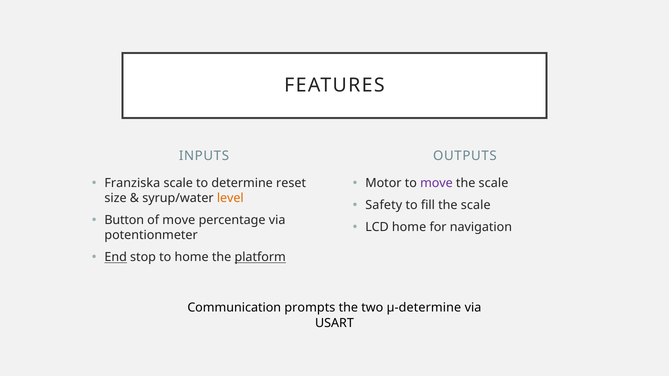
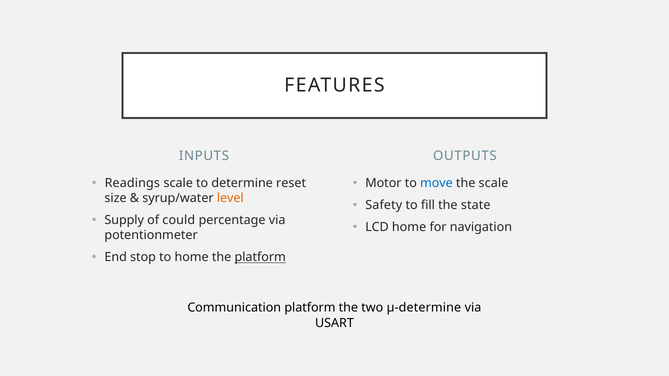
Franziska: Franziska -> Readings
move at (436, 183) colour: purple -> blue
fill the scale: scale -> state
Button: Button -> Supply
of move: move -> could
End underline: present -> none
Communication prompts: prompts -> platform
